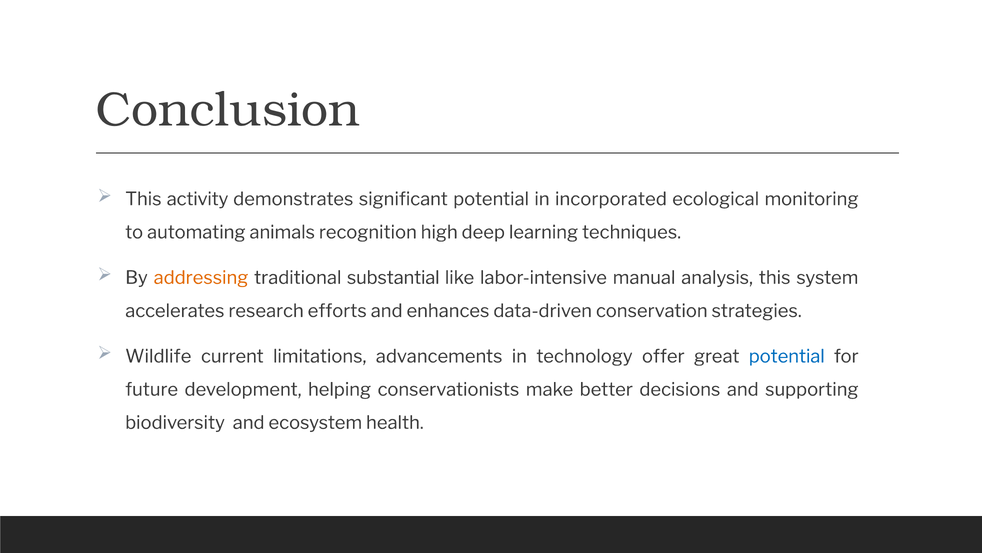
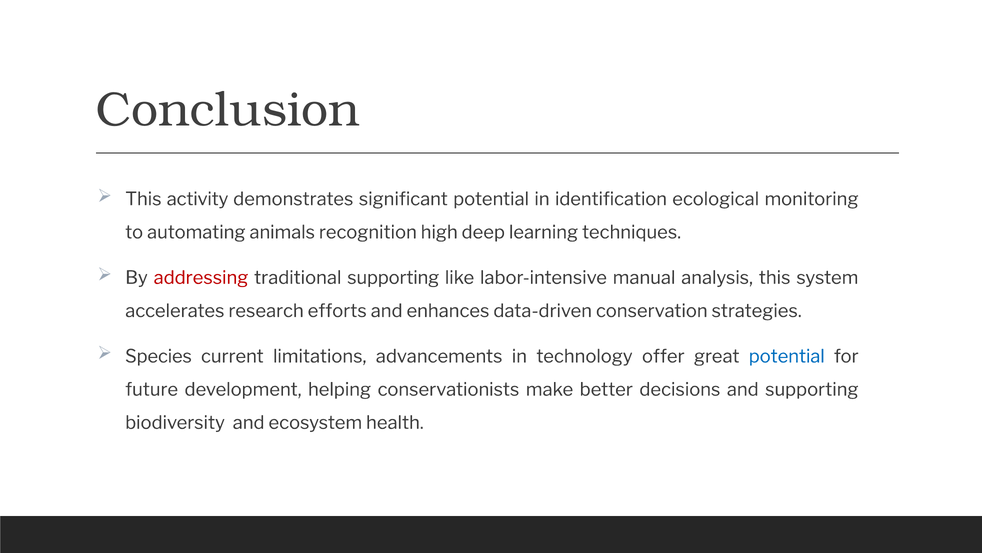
incorporated: incorporated -> identification
addressing colour: orange -> red
traditional substantial: substantial -> supporting
Wildlife: Wildlife -> Species
